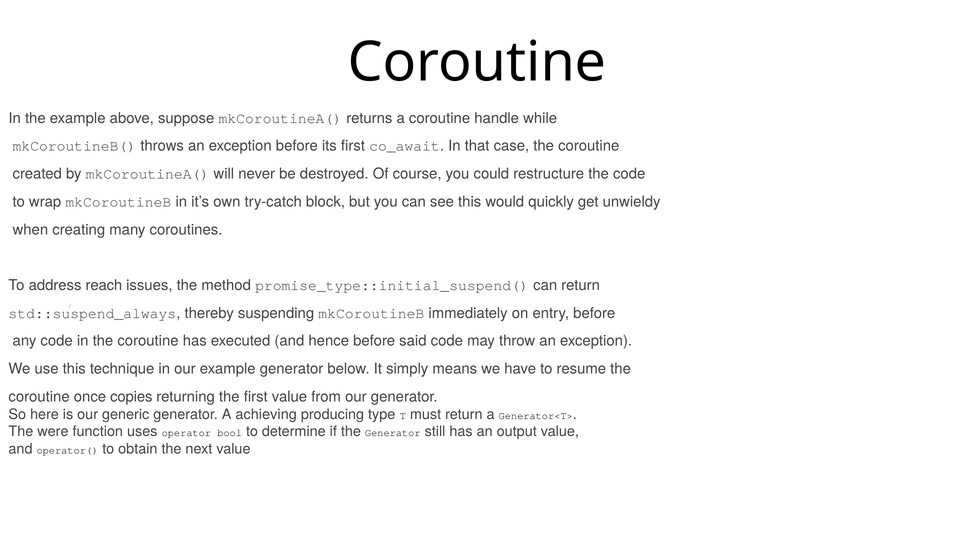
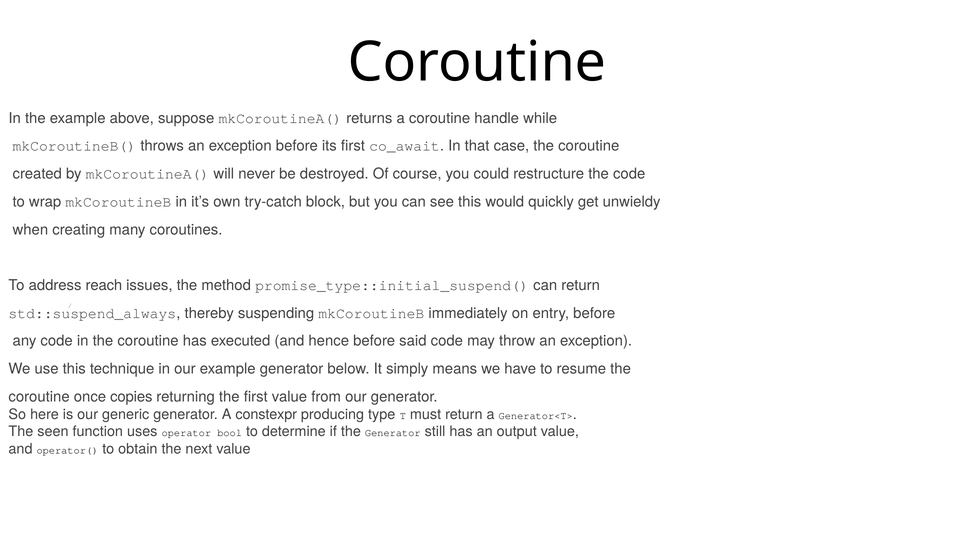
achieving: achieving -> constexpr
were: were -> seen
